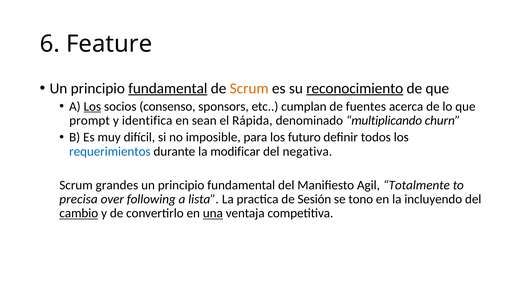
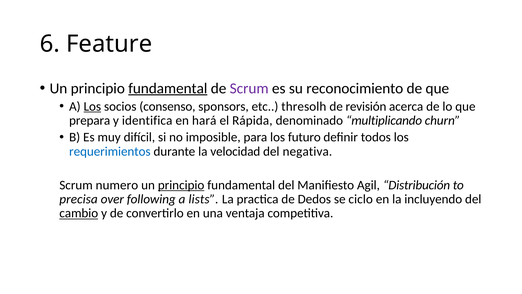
Scrum at (249, 88) colour: orange -> purple
reconocimiento underline: present -> none
cumplan: cumplan -> thresolh
fuentes: fuentes -> revisión
prompt: prompt -> prepara
sean: sean -> hará
modificar: modificar -> velocidad
grandes: grandes -> numero
principio at (181, 185) underline: none -> present
Totalmente: Totalmente -> Distribución
lista: lista -> lists
Sesión: Sesión -> Dedos
tono: tono -> ciclo
una underline: present -> none
